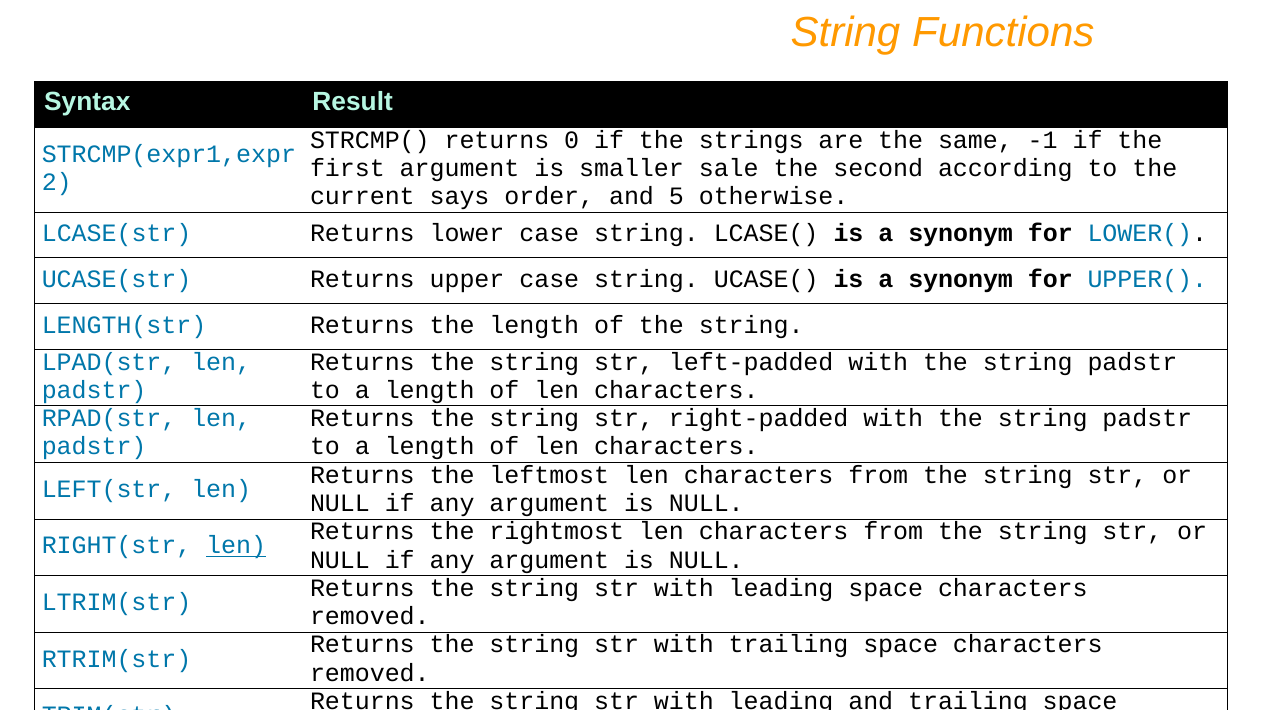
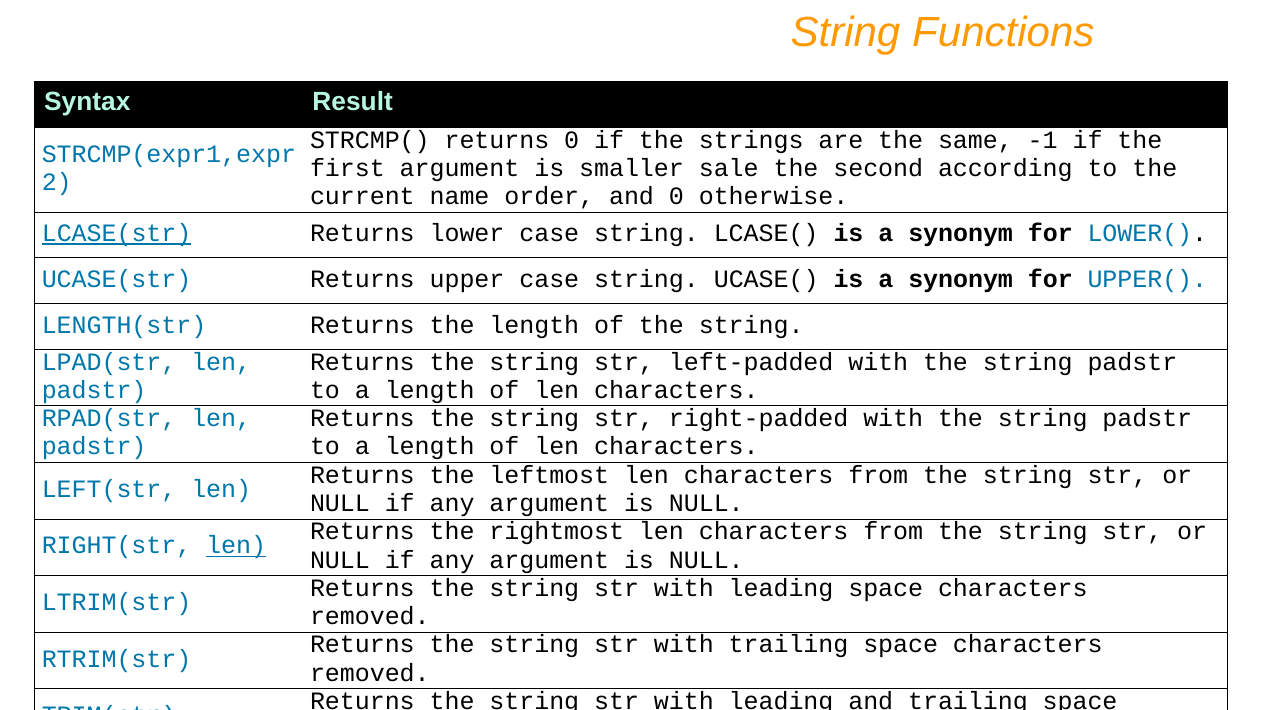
says: says -> name
and 5: 5 -> 0
LCASE(str underline: none -> present
